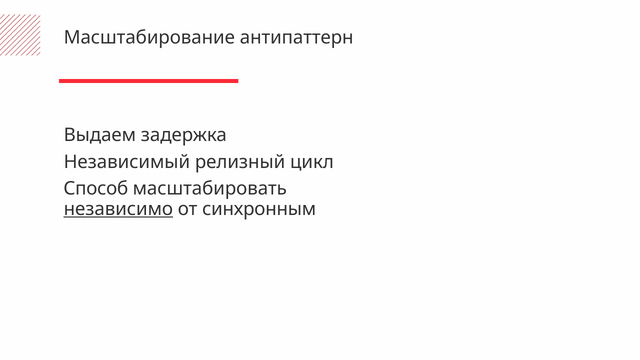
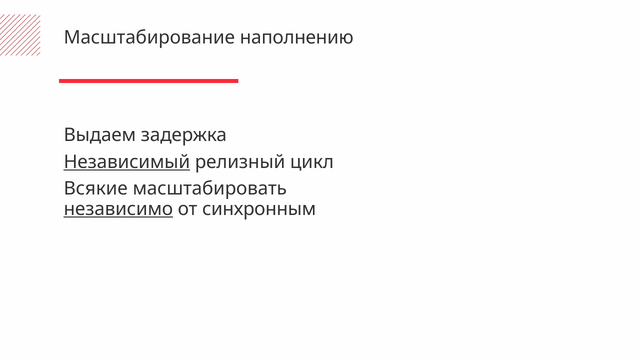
антипаттерн: антипаттерн -> наполнению
Независимый underline: none -> present
Способ: Способ -> Всякие
